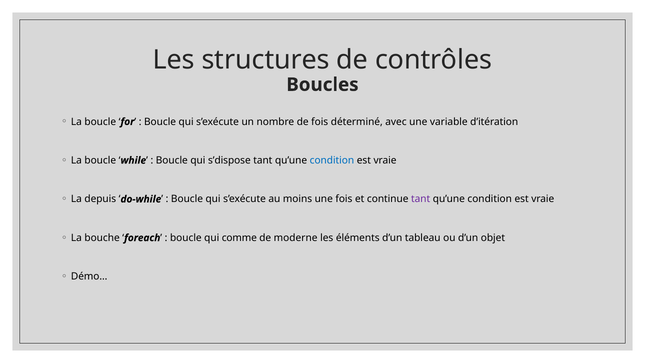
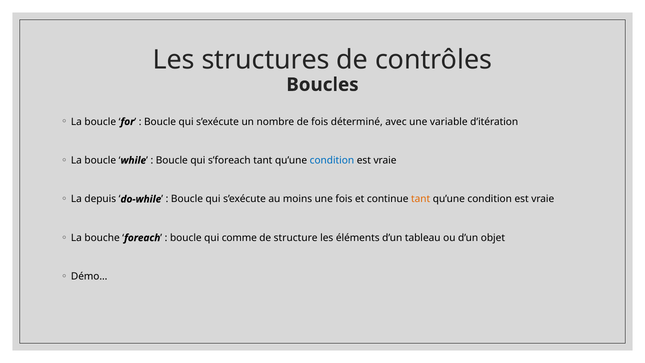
s’dispose: s’dispose -> s’foreach
tant at (421, 199) colour: purple -> orange
moderne: moderne -> structure
